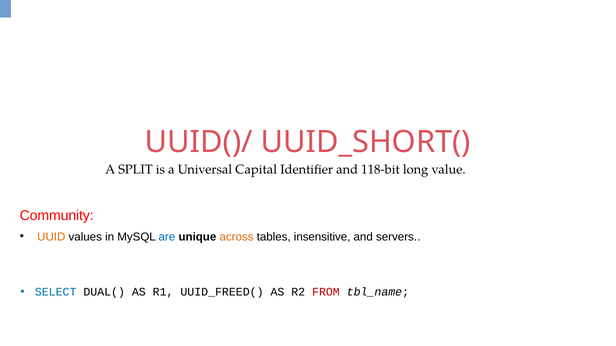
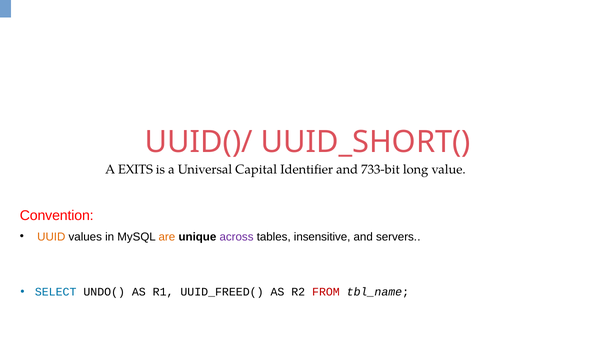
SPLIT: SPLIT -> EXITS
118-bit: 118-bit -> 733-bit
Community: Community -> Convention
are colour: blue -> orange
across colour: orange -> purple
DUAL(: DUAL( -> UNDO(
